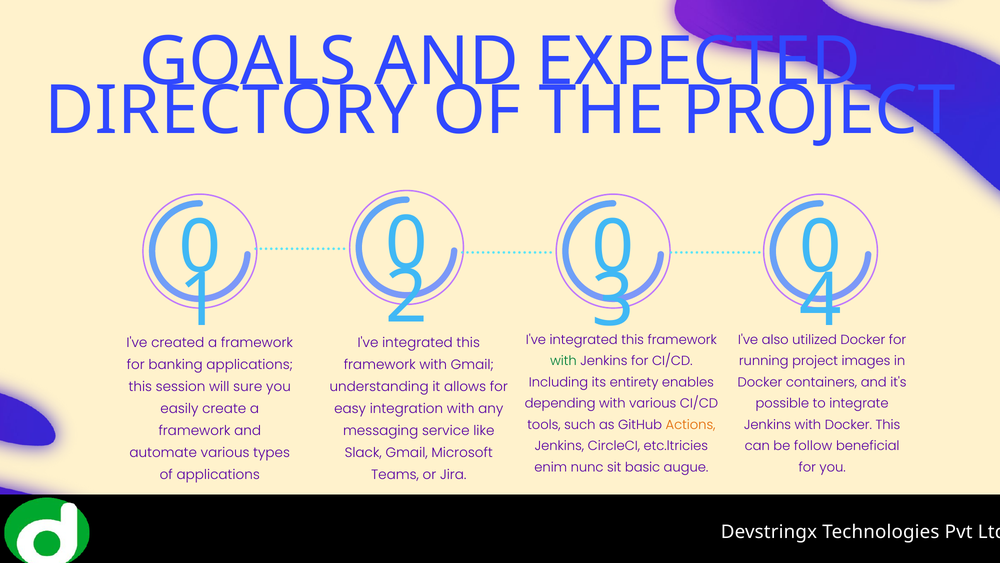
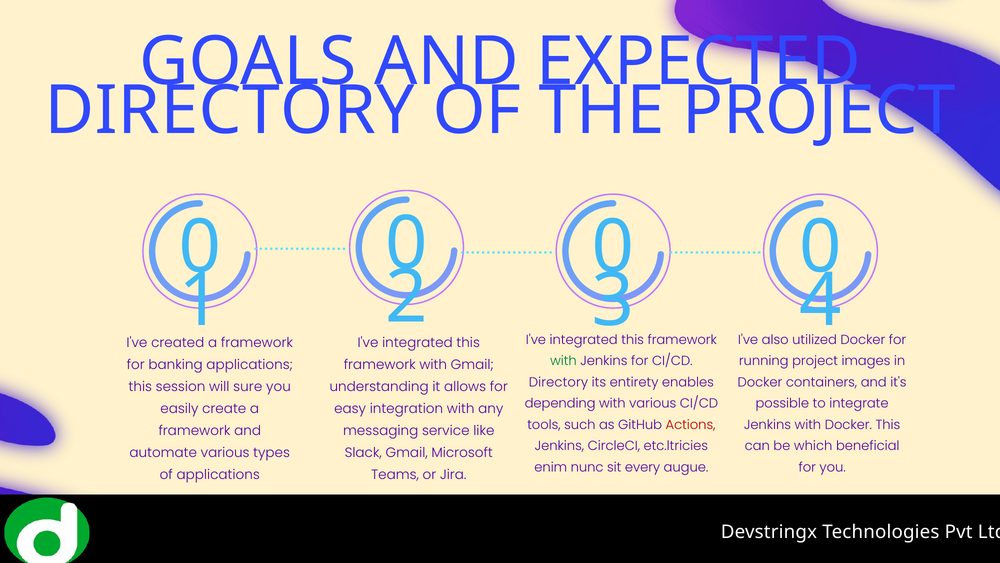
Including at (559, 382): Including -> Directory
Actions colour: orange -> red
follow: follow -> which
basic: basic -> every
